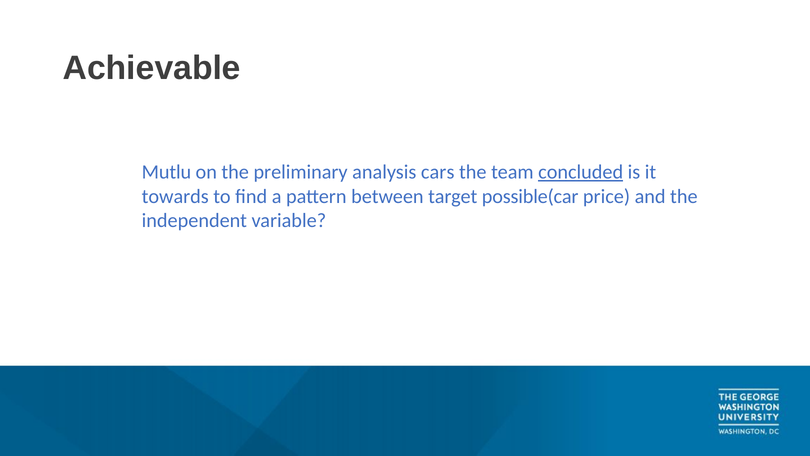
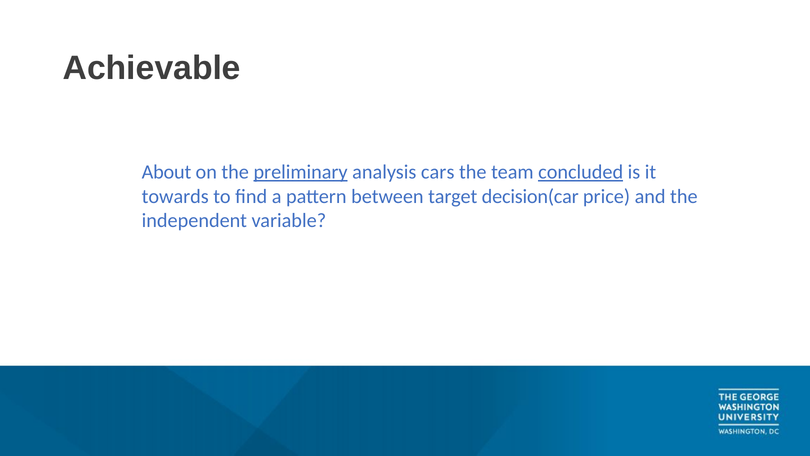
Mutlu: Mutlu -> About
preliminary underline: none -> present
possible(car: possible(car -> decision(car
